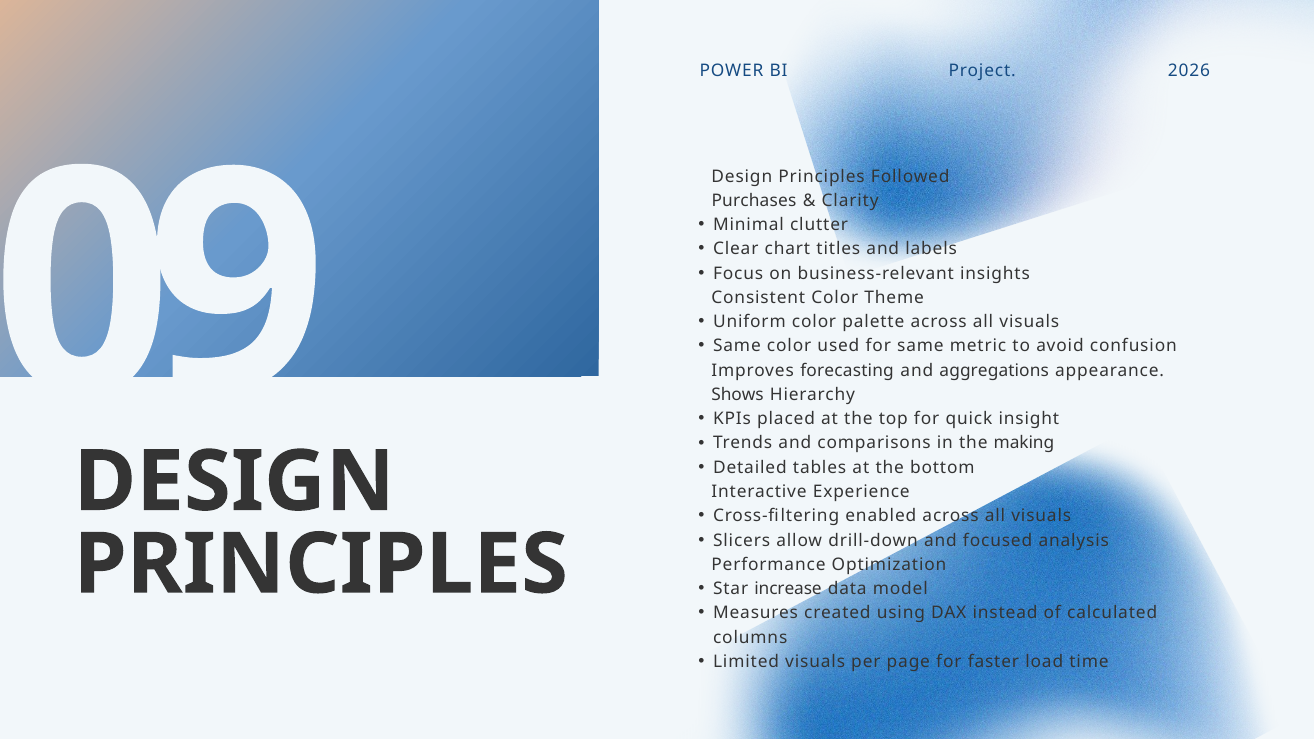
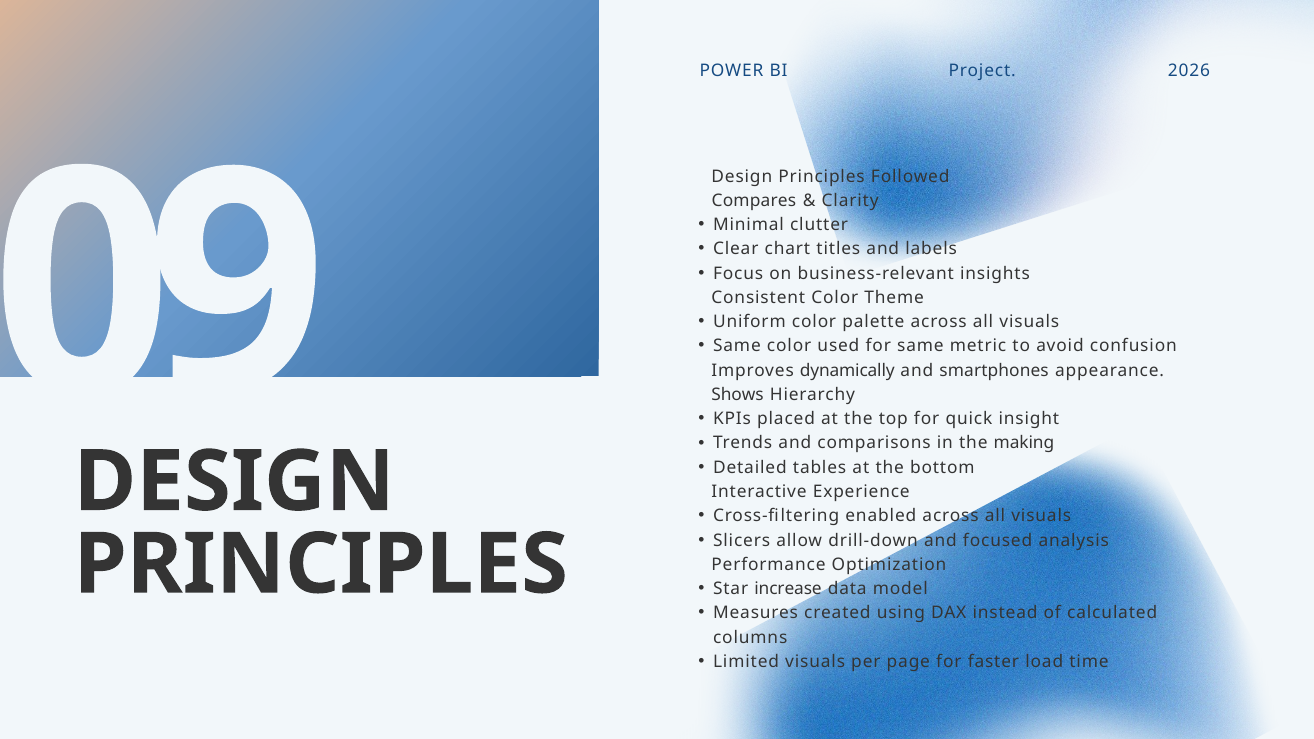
Purchases: Purchases -> Compares
forecasting: forecasting -> dynamically
aggregations: aggregations -> smartphones
